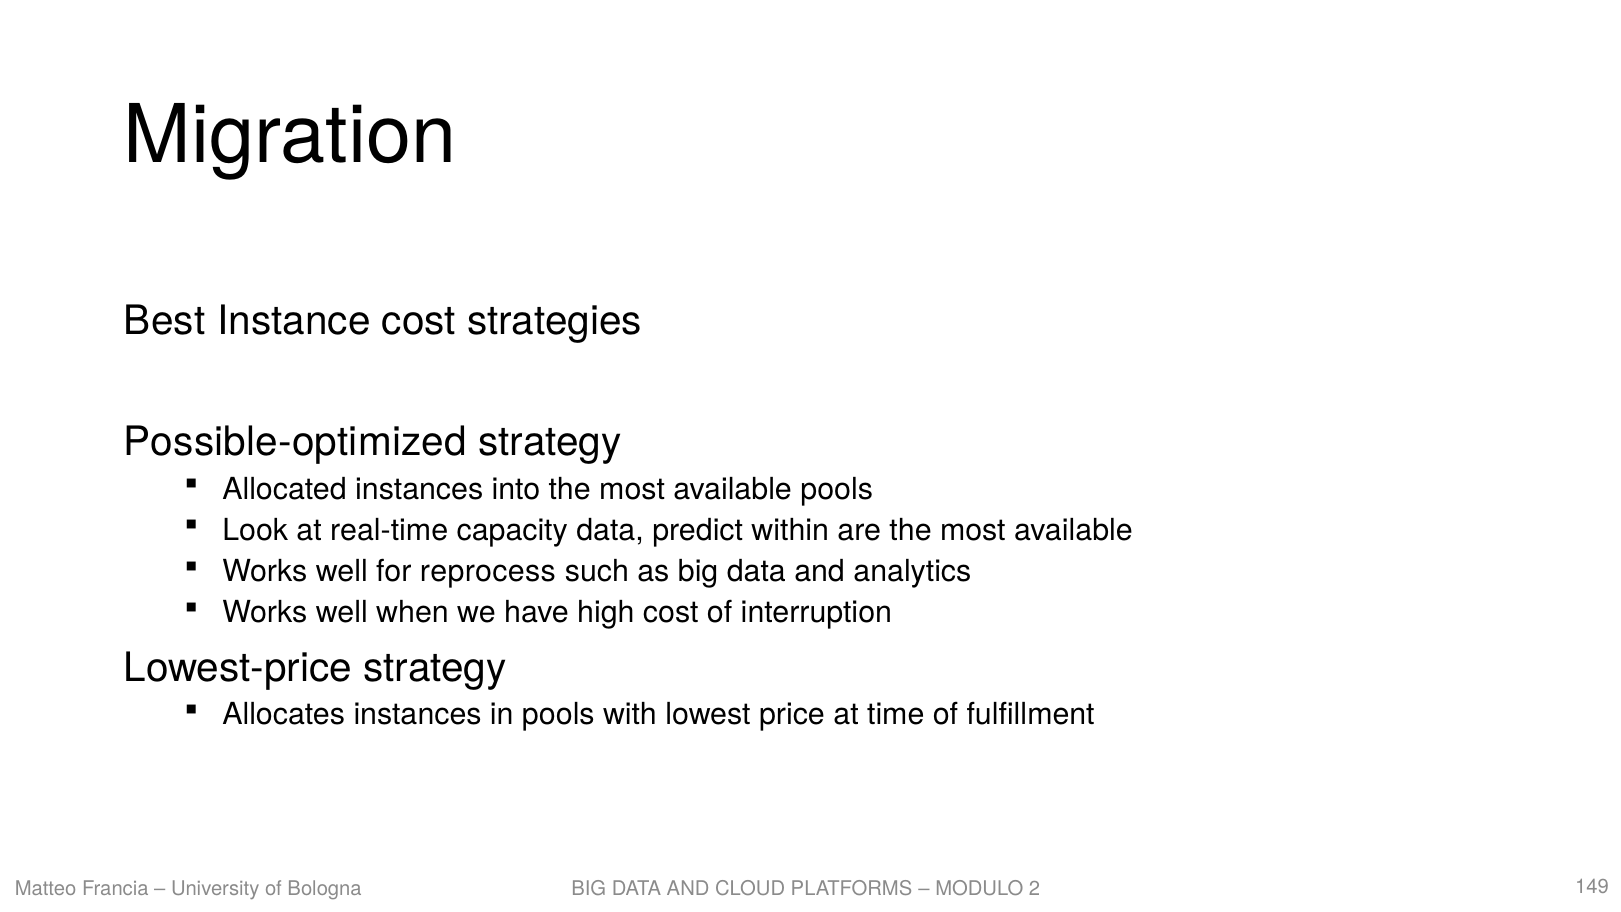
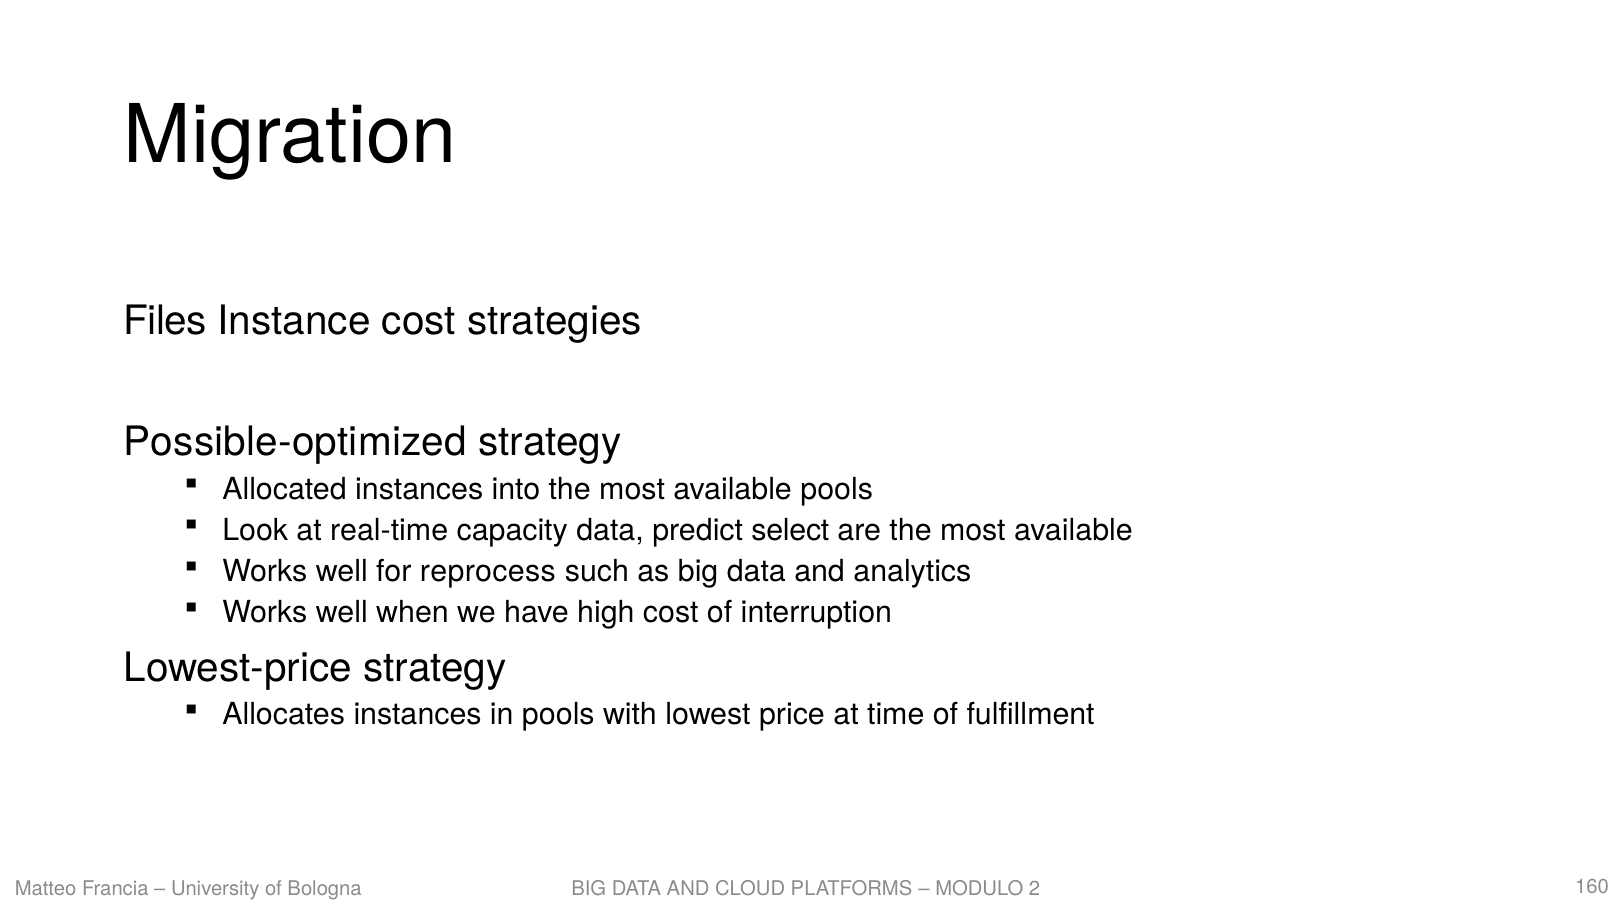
Best: Best -> Files
within: within -> select
149: 149 -> 160
